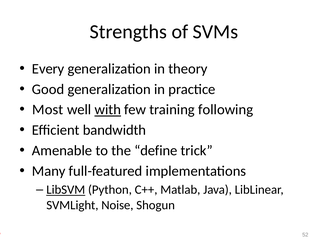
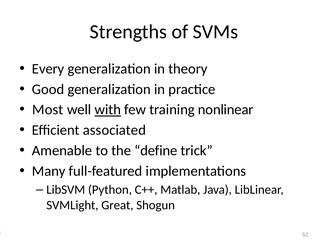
following: following -> nonlinear
bandwidth: bandwidth -> associated
LibSVM underline: present -> none
Noise: Noise -> Great
